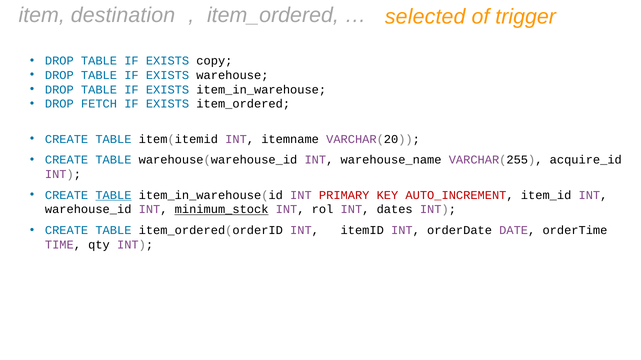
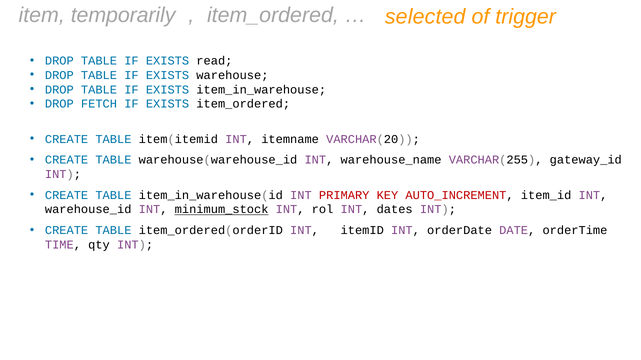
destination: destination -> temporarily
copy: copy -> read
acquire_id: acquire_id -> gateway_id
TABLE at (113, 195) underline: present -> none
